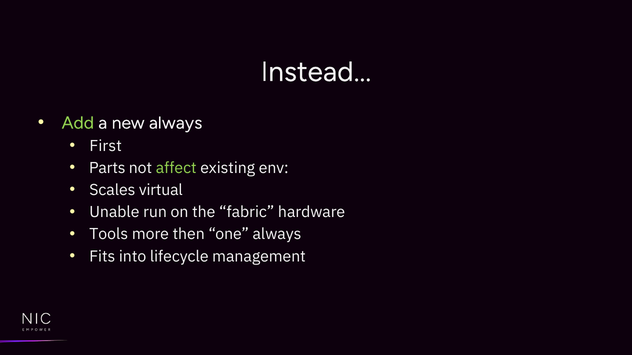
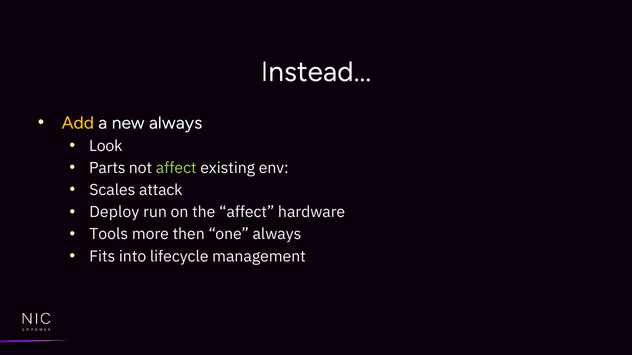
Add colour: light green -> yellow
First: First -> Look
virtual: virtual -> attack
Unable: Unable -> Deploy
the fabric: fabric -> affect
